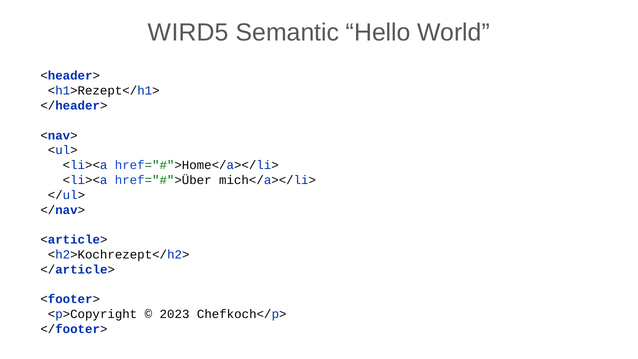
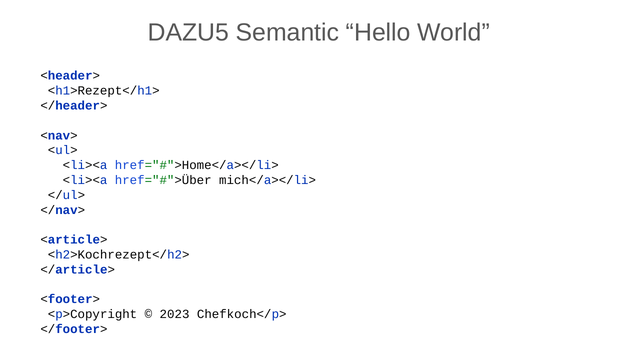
WIRD5: WIRD5 -> DAZU5
